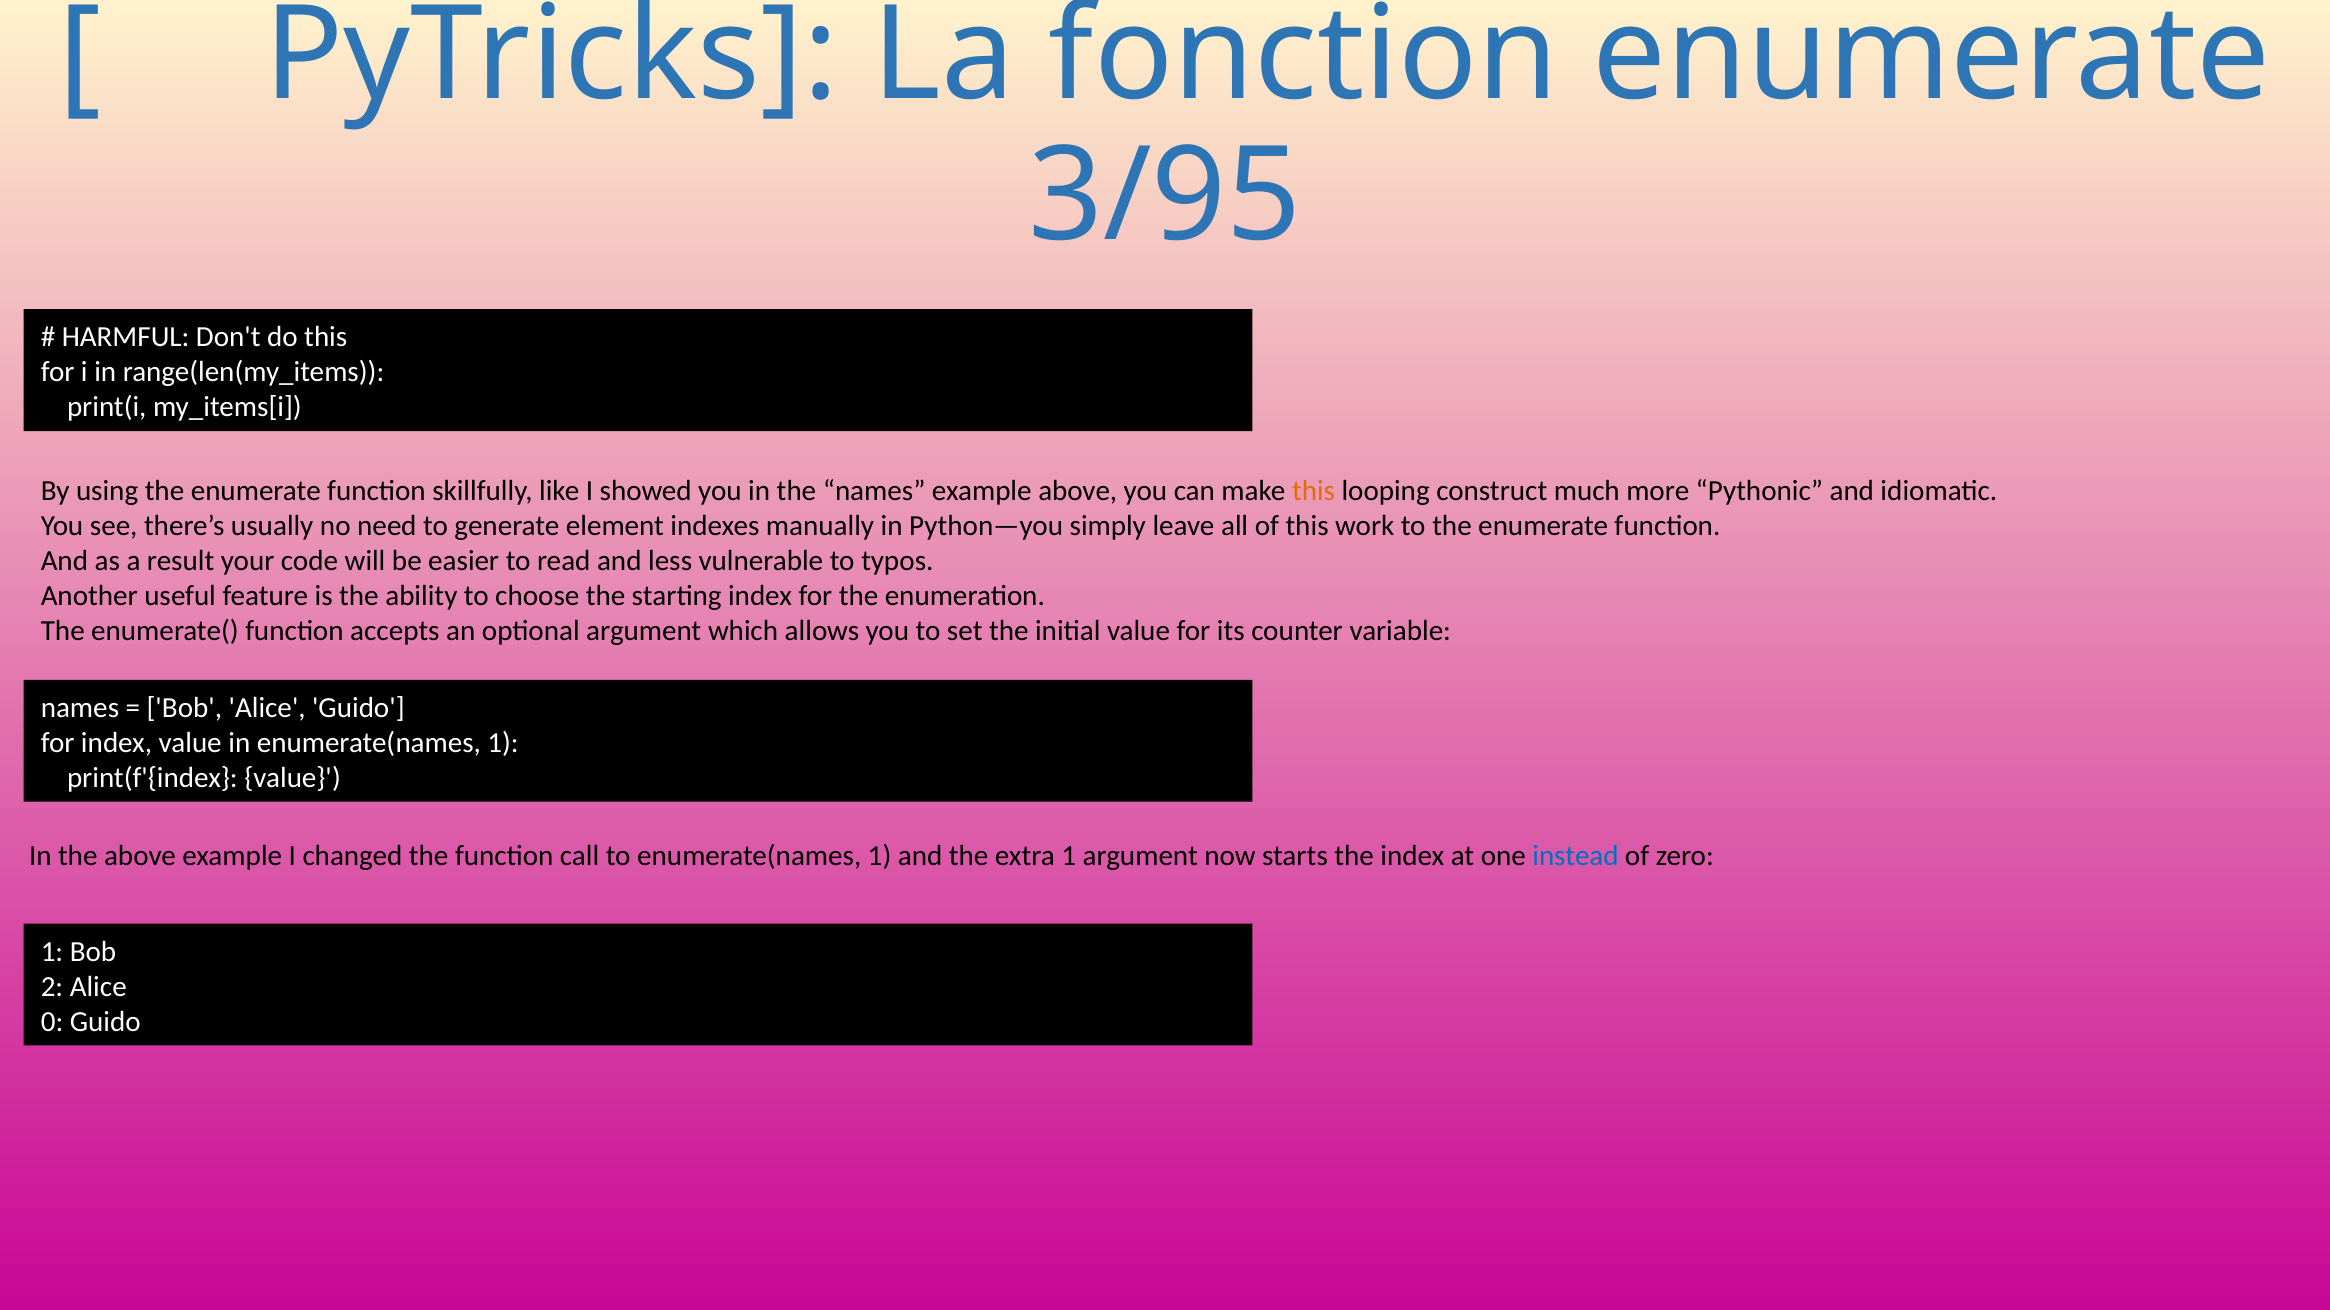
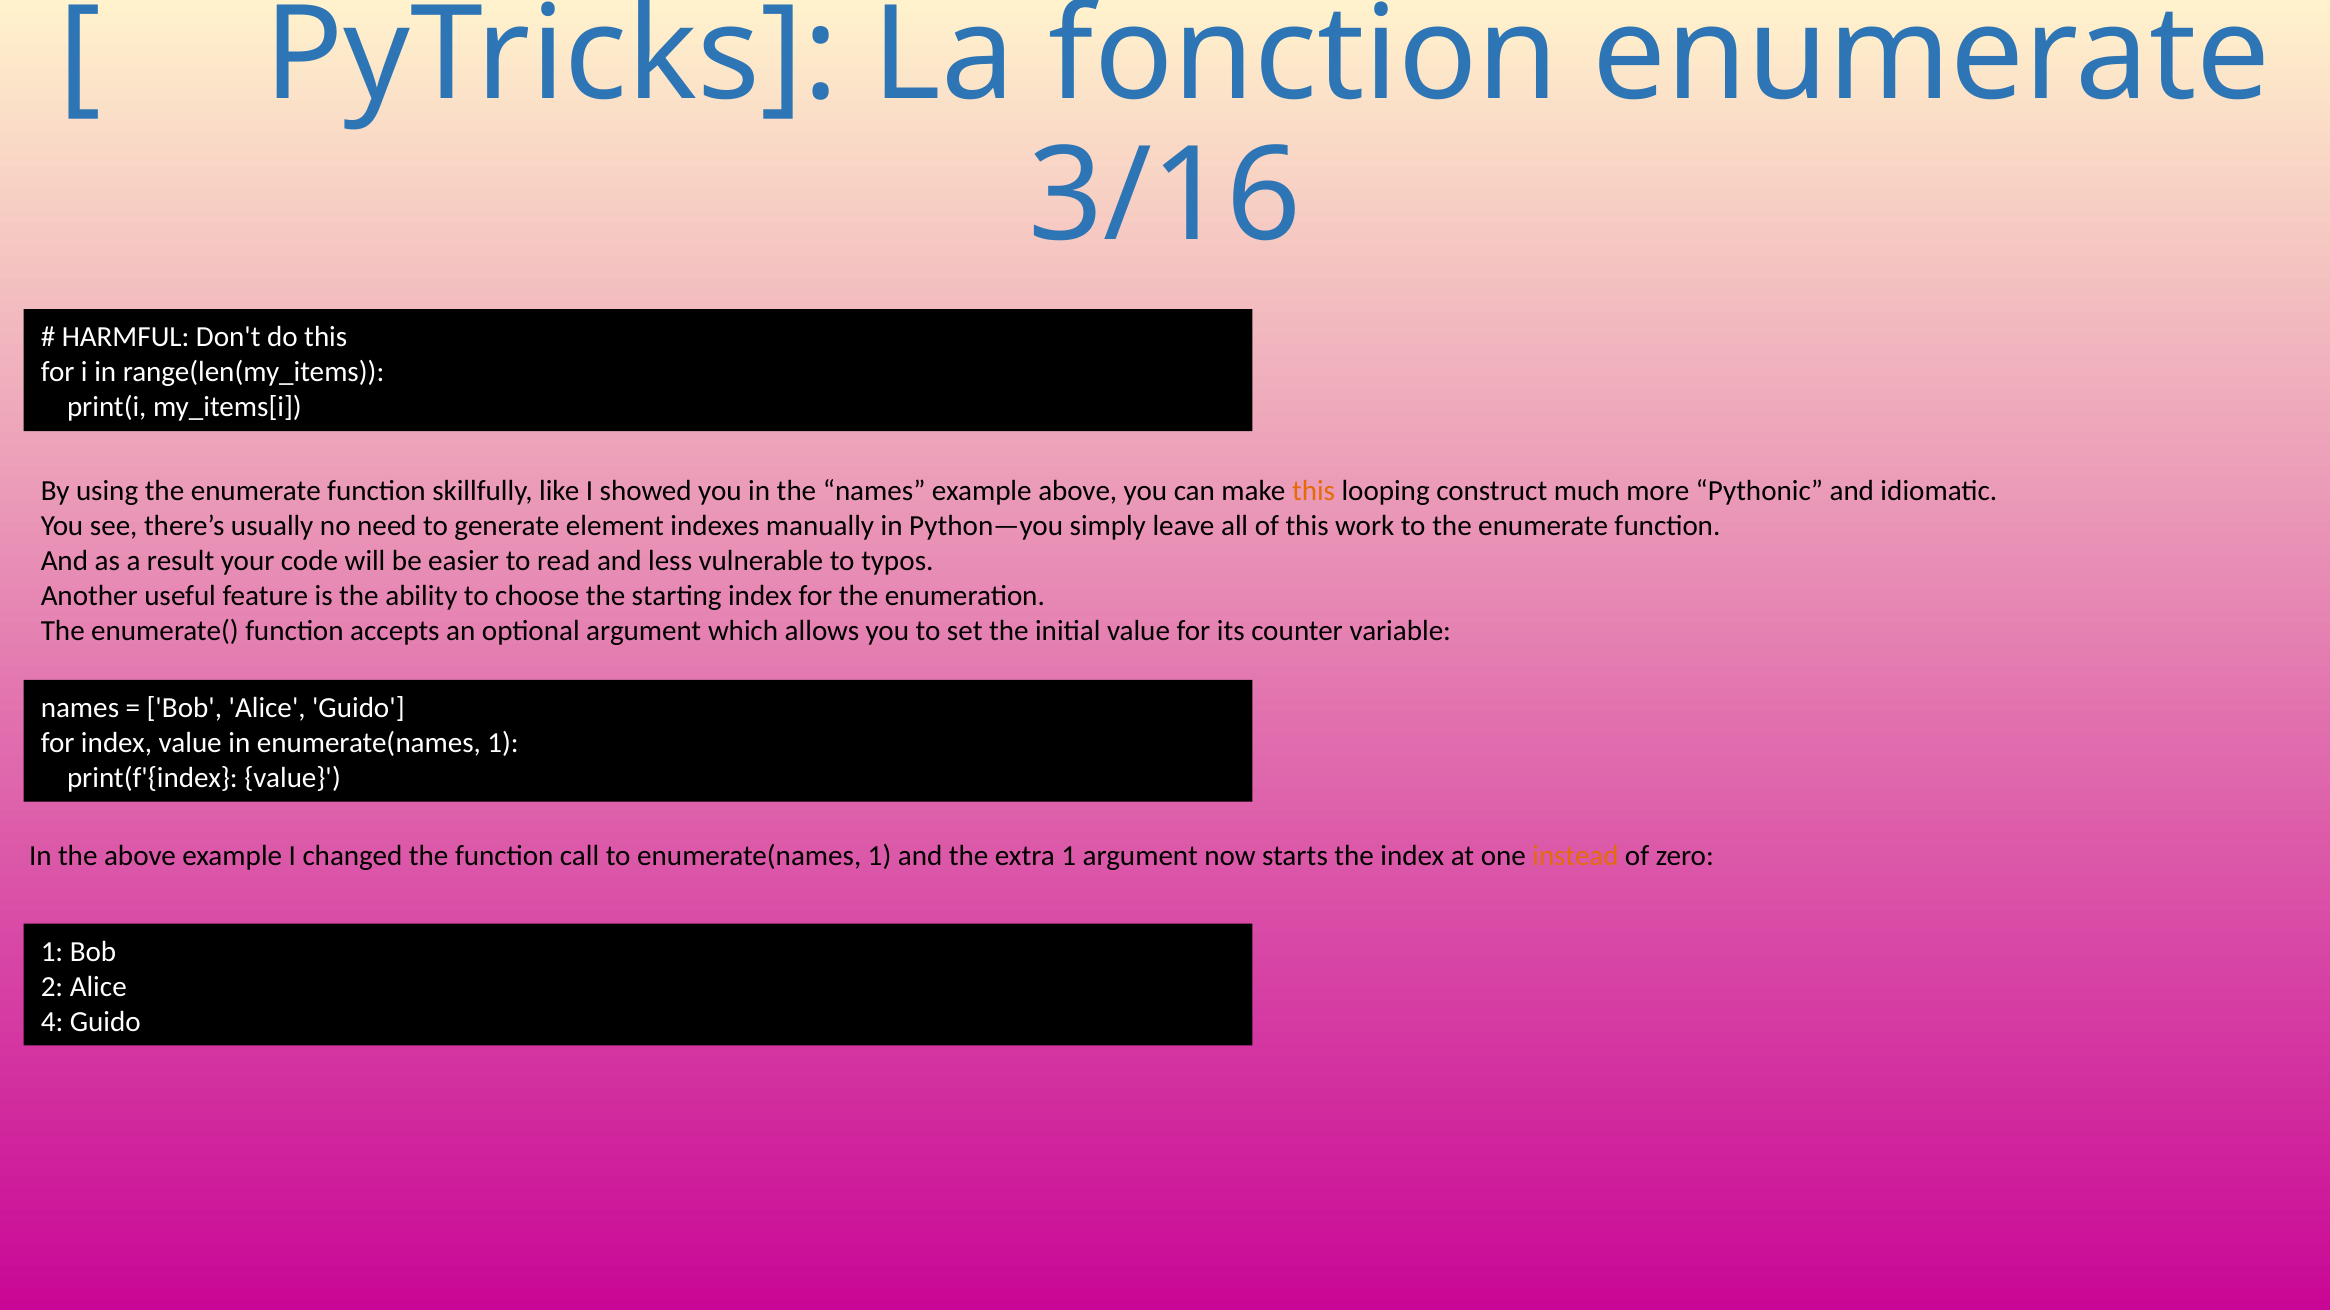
3/95: 3/95 -> 3/16
instead colour: blue -> orange
0: 0 -> 4
